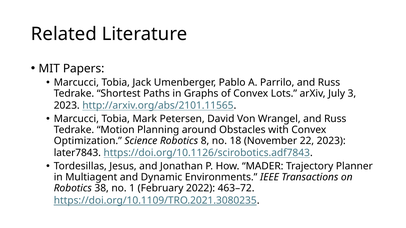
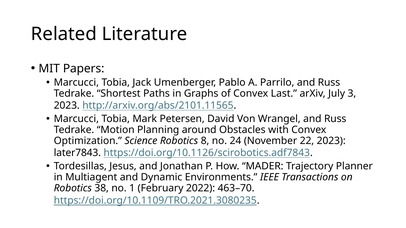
Lots: Lots -> Last
18: 18 -> 24
463–72: 463–72 -> 463–70
